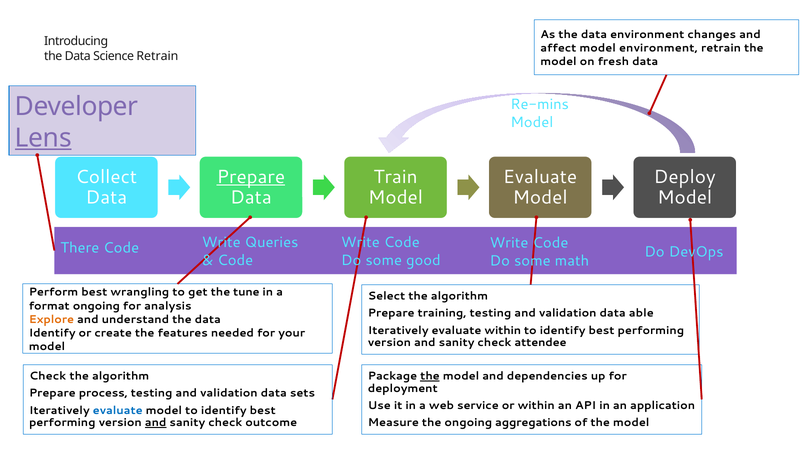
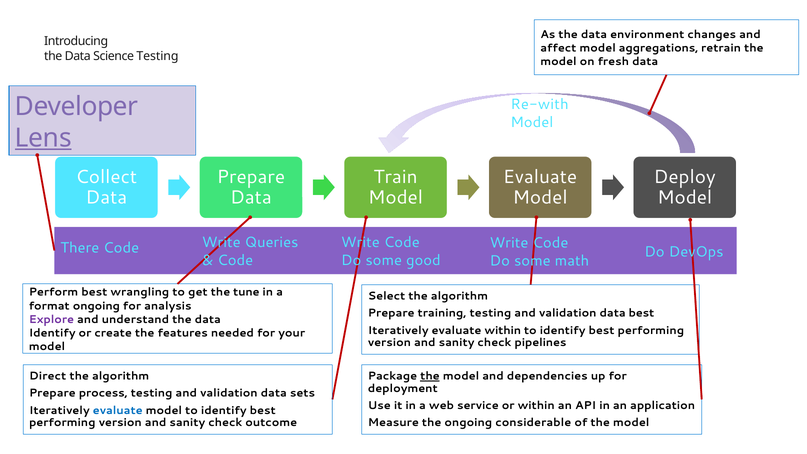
model environment: environment -> aggregations
Science Retrain: Retrain -> Testing
Re-mins: Re-mins -> Re-with
Prepare at (251, 177) underline: present -> none
data able: able -> best
Explore colour: orange -> purple
attendee: attendee -> pipelines
Check at (48, 376): Check -> Direct
and at (156, 422) underline: present -> none
aggregations: aggregations -> considerable
